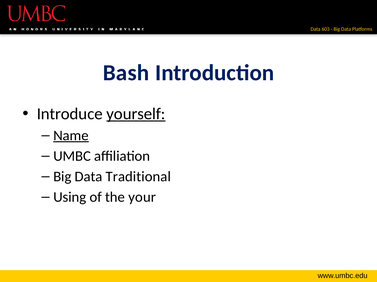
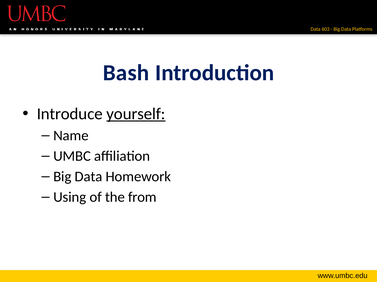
Name underline: present -> none
Traditional: Traditional -> Homework
your: your -> from
